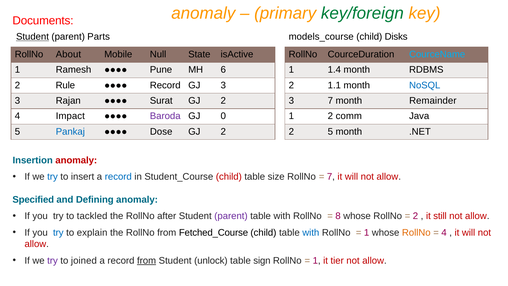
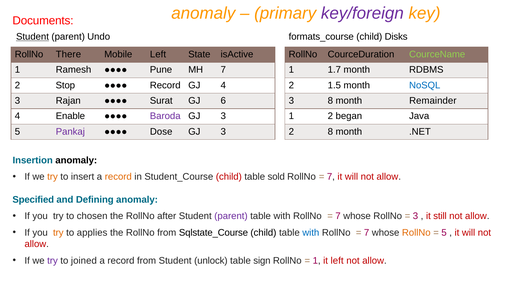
key/foreign colour: green -> purple
Parts: Parts -> Undo
models_course: models_course -> formats_course
About: About -> There
Mobile Null: Null -> Left
CourceName colour: light blue -> light green
MH 6: 6 -> 7
1.4: 1.4 -> 1.7
Rule: Rule -> Stop
GJ 3: 3 -> 4
1.1: 1.1 -> 1.5
Surat GJ 2: 2 -> 6
3 7: 7 -> 8
Impact: Impact -> Enable
0 at (223, 116): 0 -> 3
comm: comm -> began
Pankaj colour: blue -> purple
2 at (223, 131): 2 -> 3
2 5: 5 -> 8
anomaly at (76, 160) colour: red -> black
try at (53, 177) colour: blue -> orange
record at (118, 177) colour: blue -> orange
size: size -> sold
tackled: tackled -> chosen
8 at (338, 216): 8 -> 7
2 at (415, 216): 2 -> 3
try at (58, 232) colour: blue -> orange
explain: explain -> applies
Fetched_Course: Fetched_Course -> Sqlstate_Course
1 at (367, 232): 1 -> 7
4 at (444, 232): 4 -> 5
from at (147, 260) underline: present -> none
it tier: tier -> left
